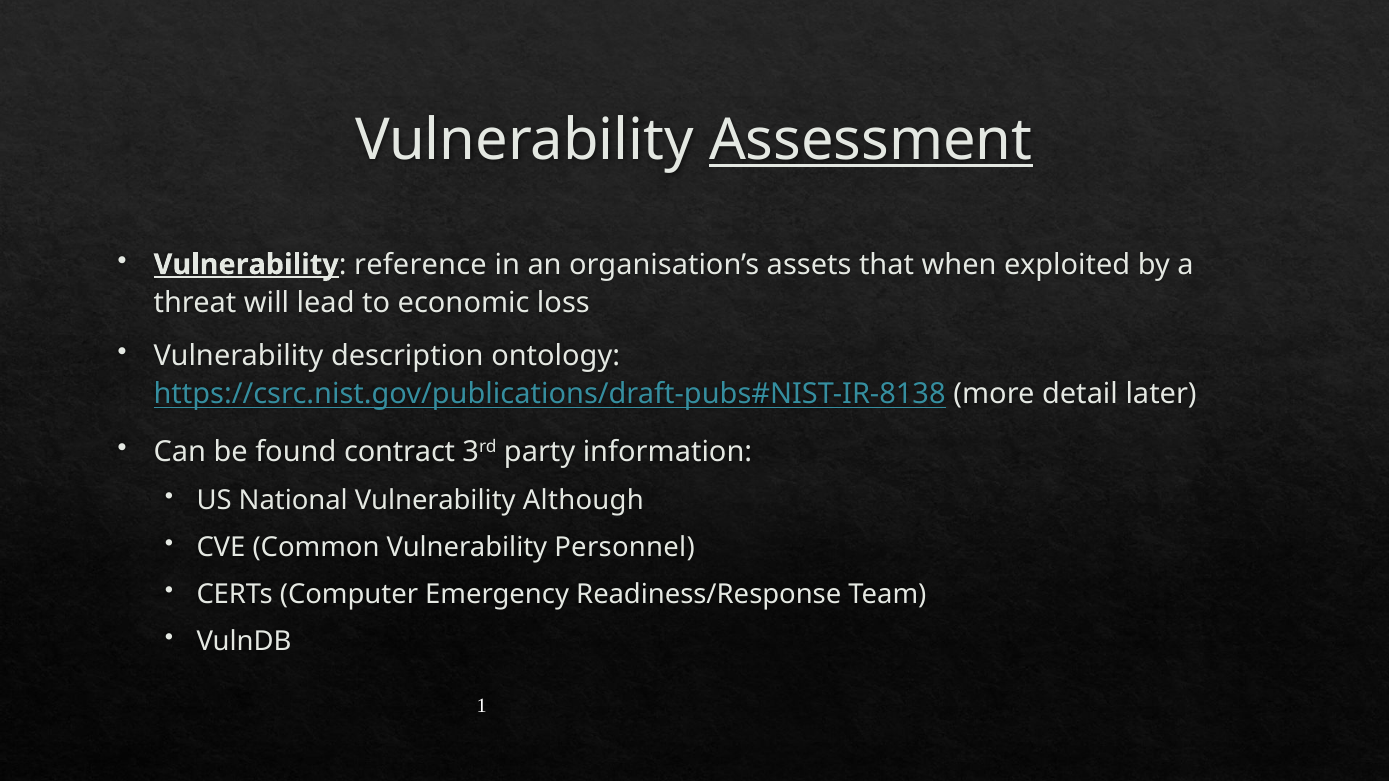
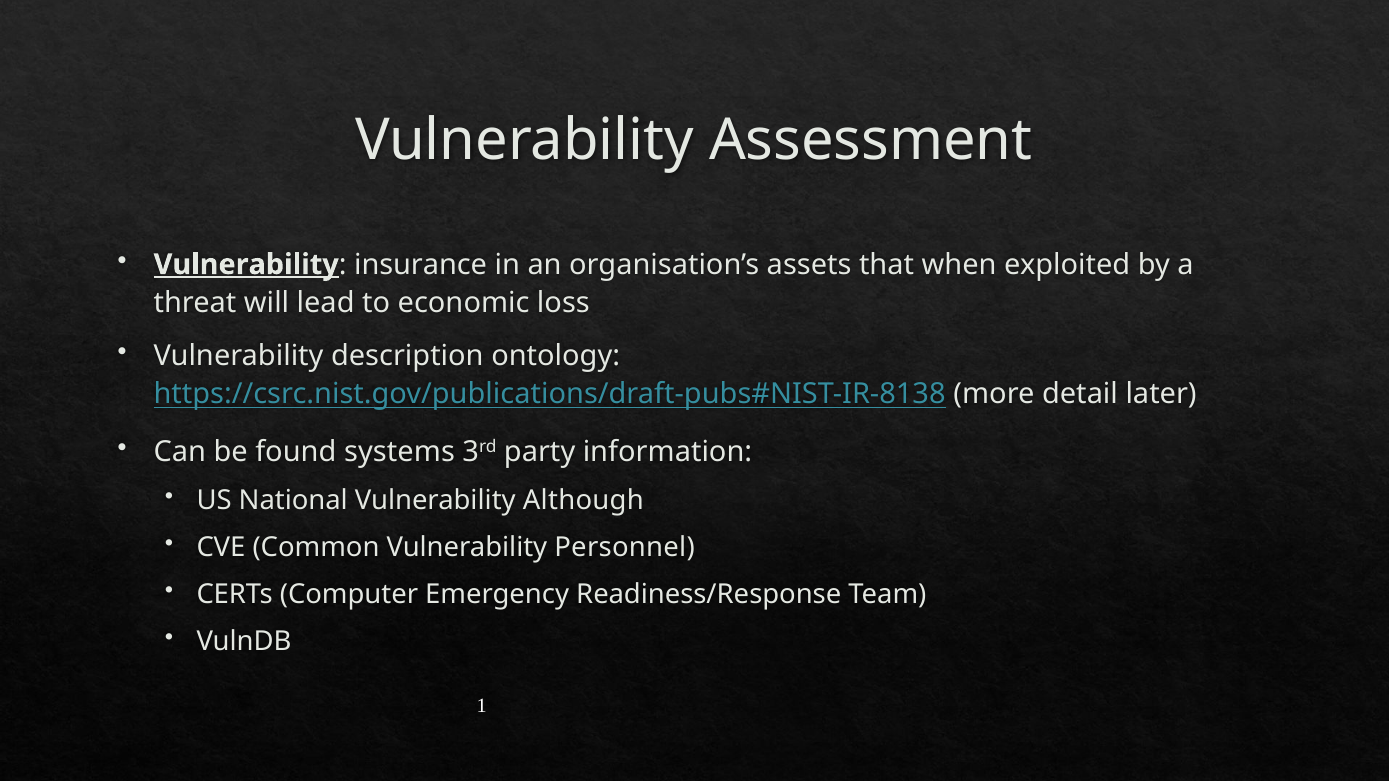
Assessment underline: present -> none
reference: reference -> insurance
contract: contract -> systems
